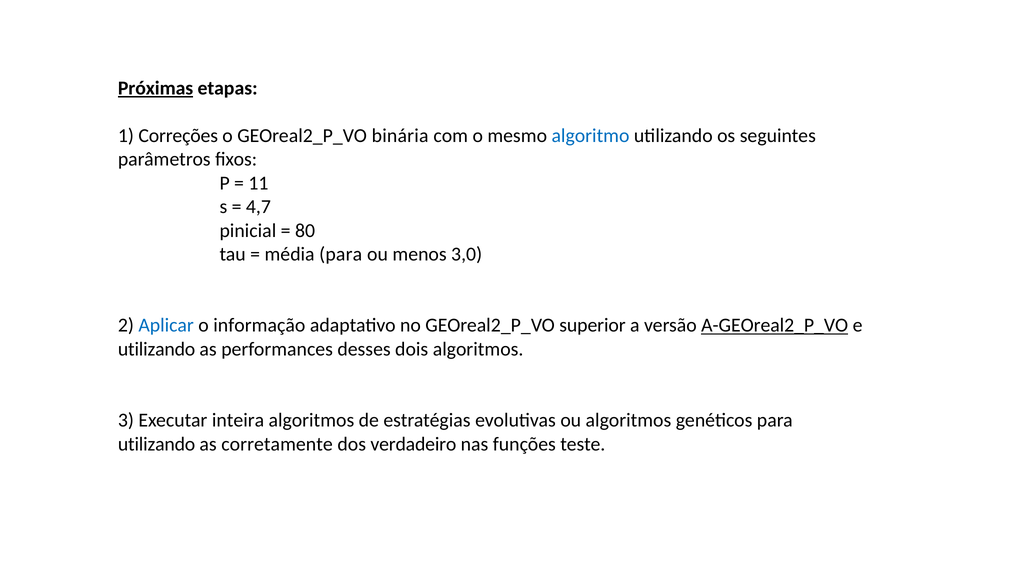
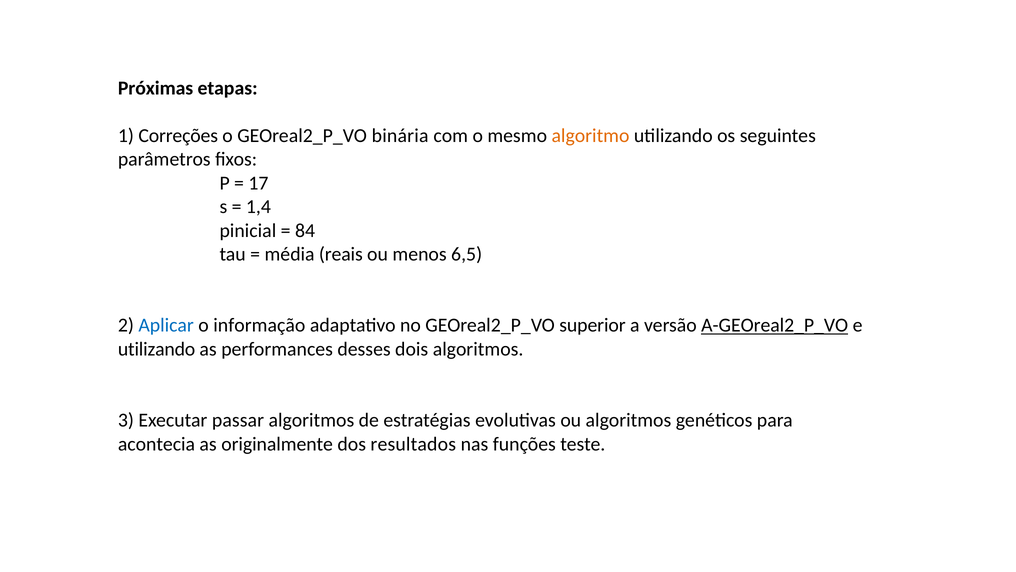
Próximas underline: present -> none
algoritmo colour: blue -> orange
11: 11 -> 17
4,7: 4,7 -> 1,4
80: 80 -> 84
média para: para -> reais
3,0: 3,0 -> 6,5
inteira: inteira -> passar
utilizando at (157, 444): utilizando -> acontecia
corretamente: corretamente -> originalmente
verdadeiro: verdadeiro -> resultados
